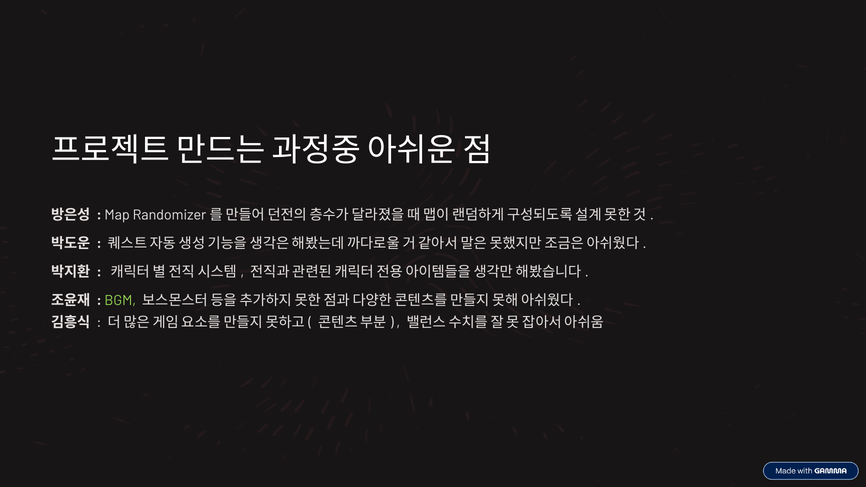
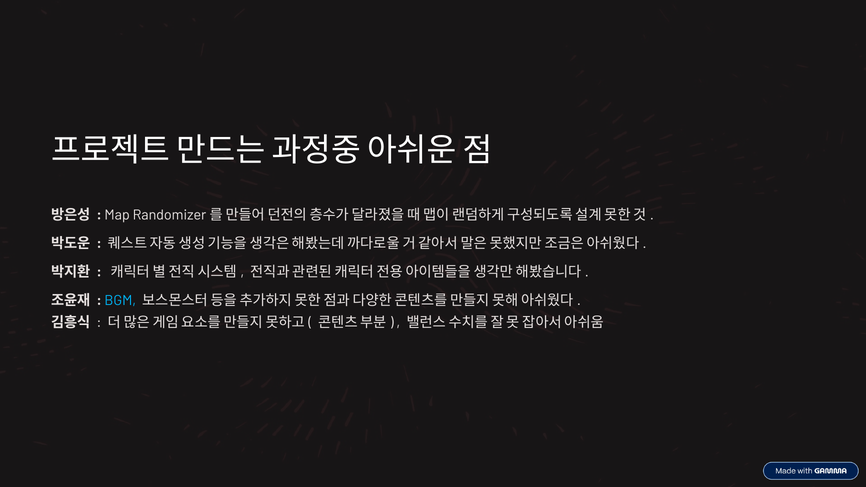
BGM colour: light green -> light blue
